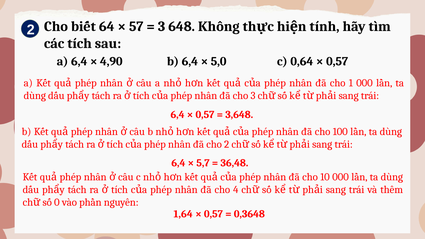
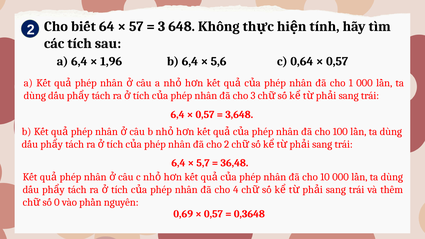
4,90: 4,90 -> 1,96
5,0: 5,0 -> 5,6
1,64: 1,64 -> 0,69
